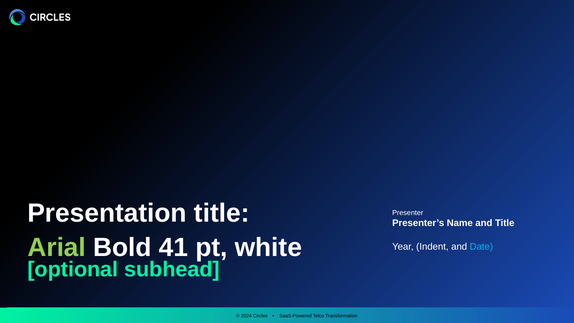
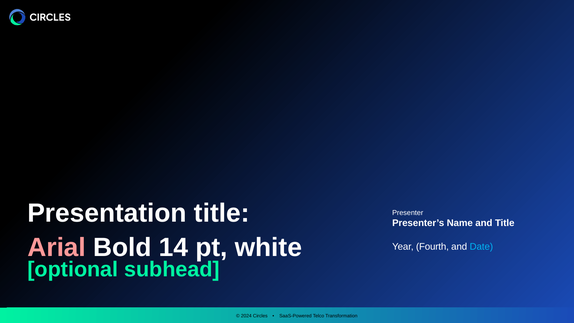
Arial colour: light green -> pink
41: 41 -> 14
Indent: Indent -> Fourth
